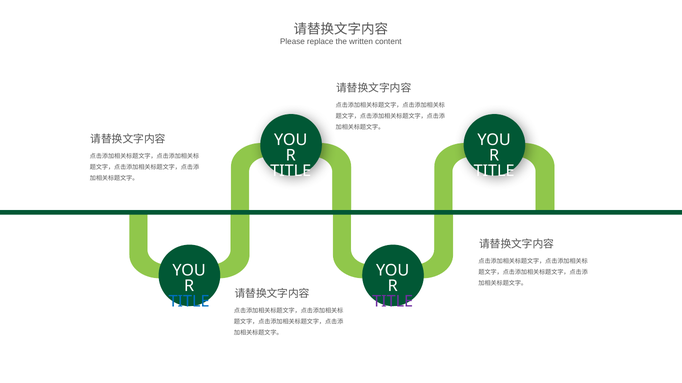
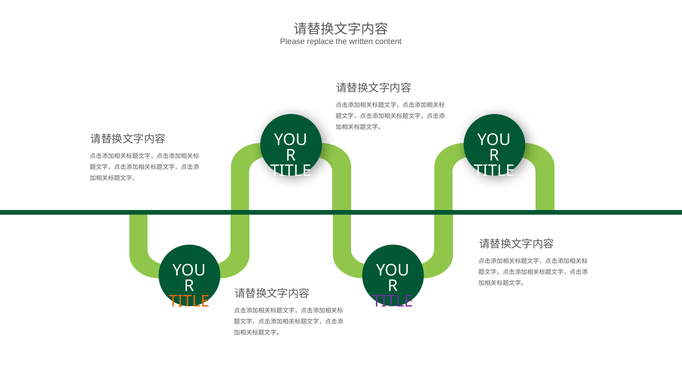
TITLE at (189, 302) colour: blue -> orange
